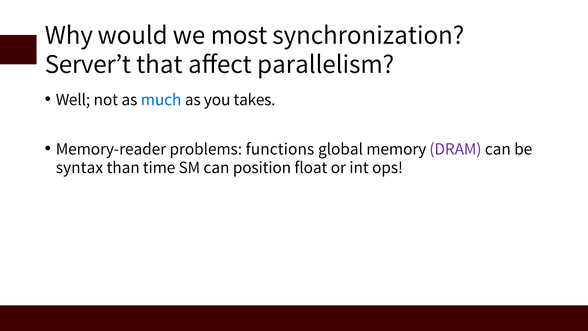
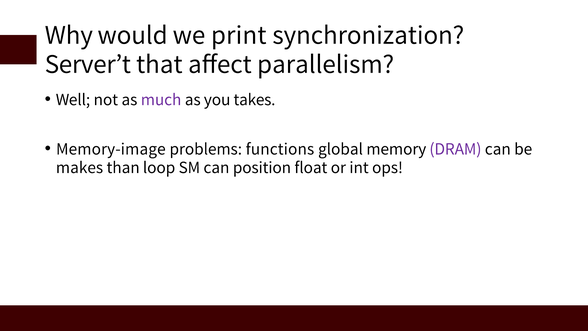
most: most -> print
much colour: blue -> purple
Memory-reader: Memory-reader -> Memory-image
syntax: syntax -> makes
time: time -> loop
